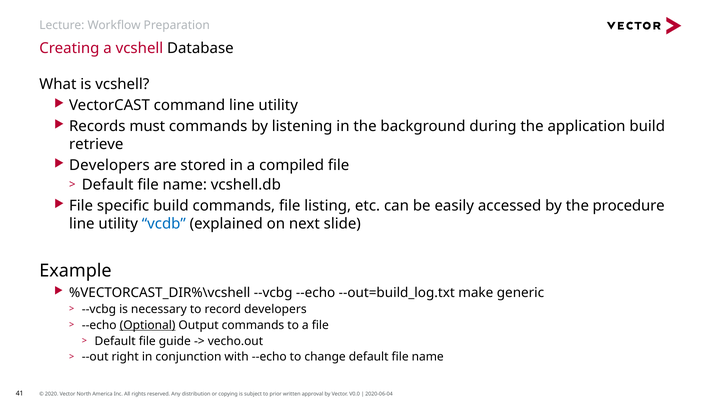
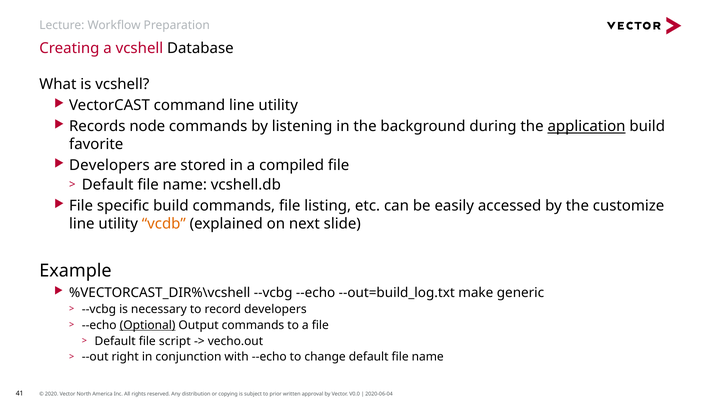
must: must -> node
application underline: none -> present
retrieve: retrieve -> favorite
procedure: procedure -> customize
vcdb colour: blue -> orange
guide: guide -> script
